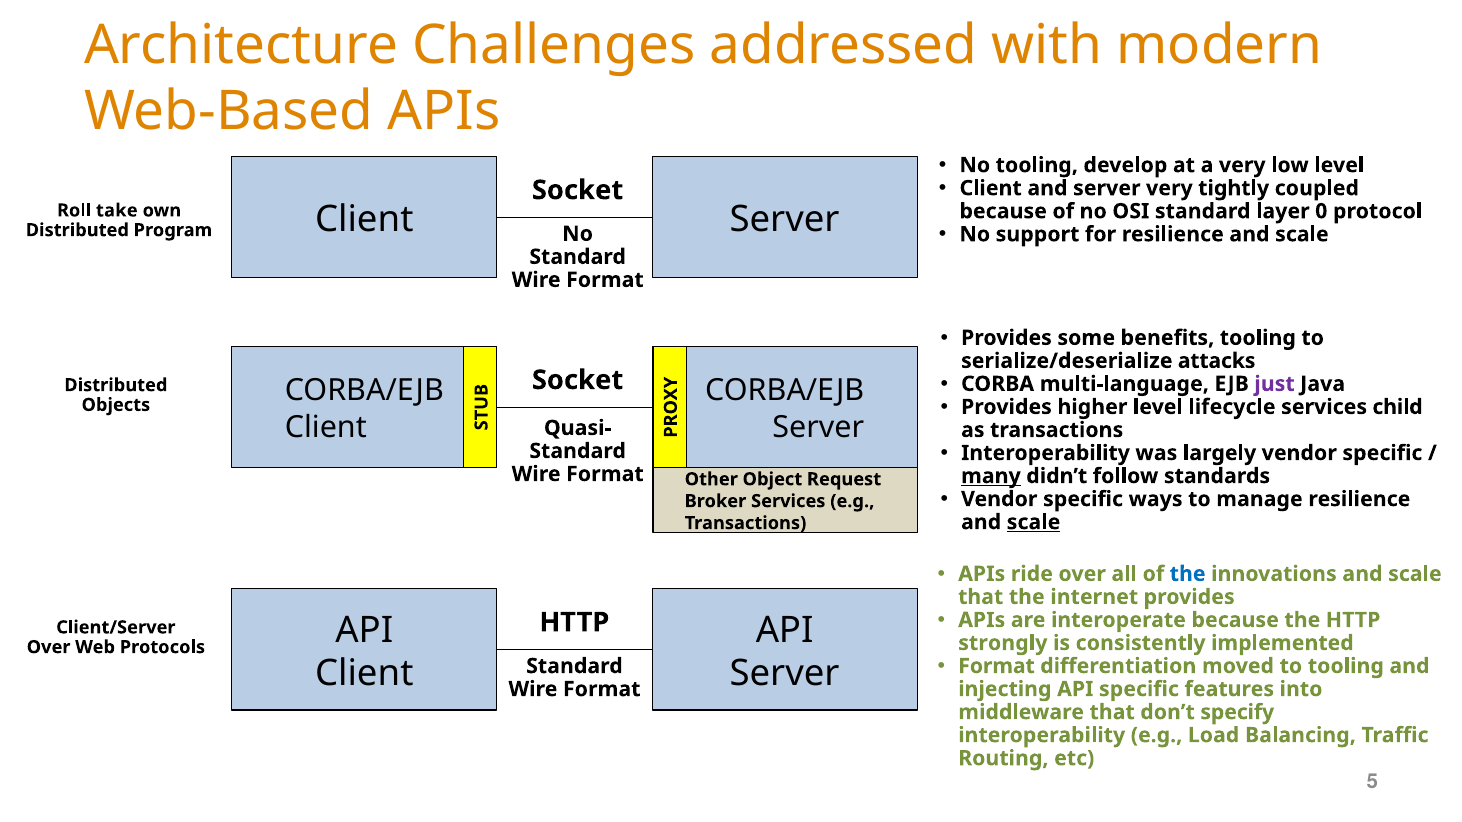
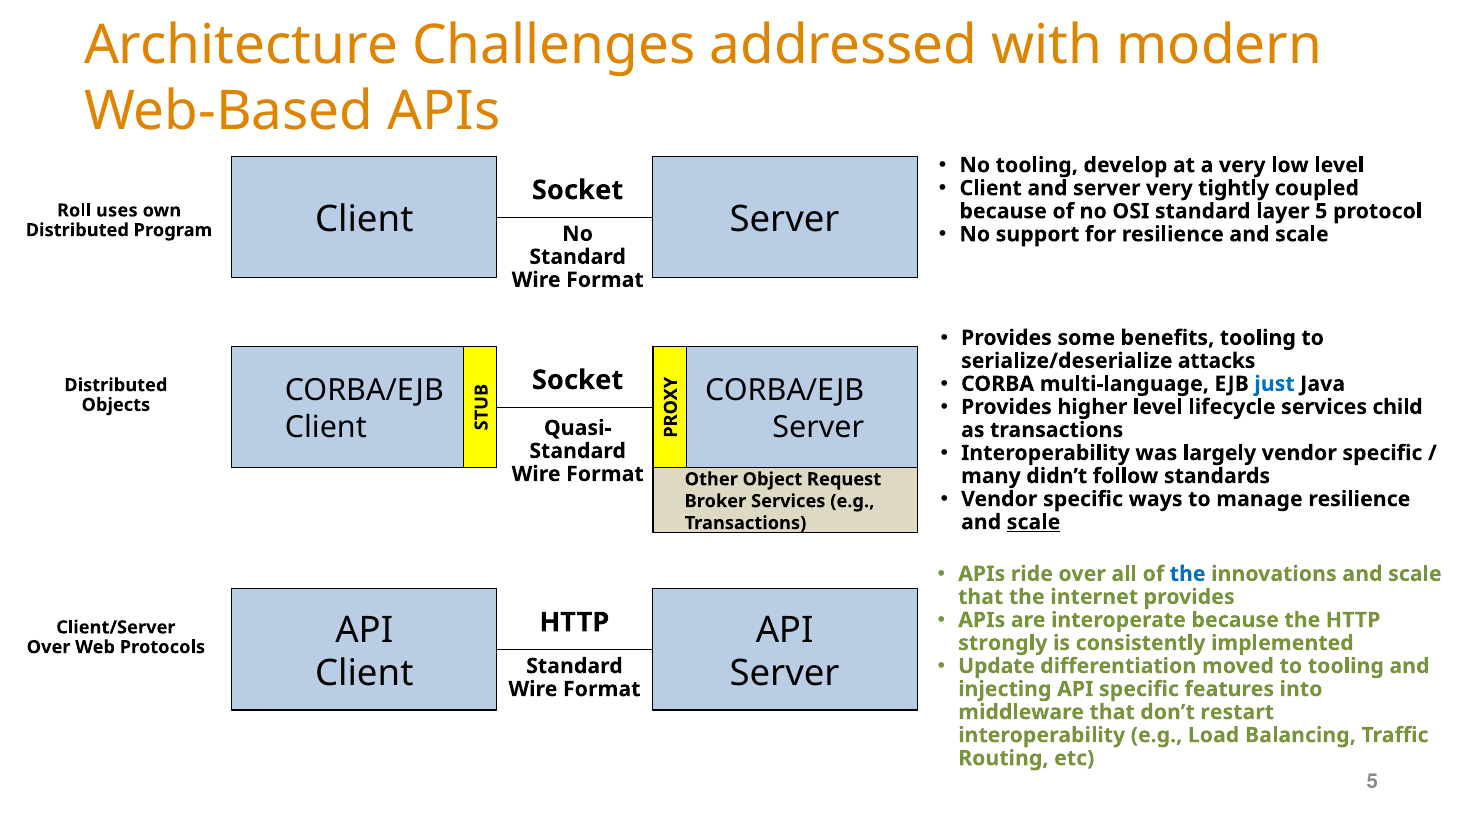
take: take -> uses
layer 0: 0 -> 5
just colour: purple -> blue
many underline: present -> none
Format at (996, 666): Format -> Update
specify: specify -> restart
